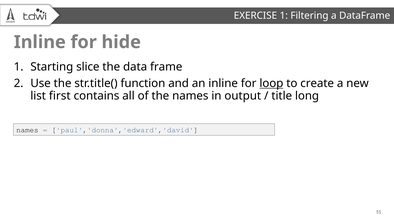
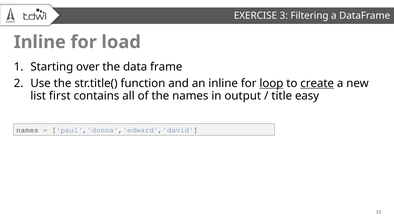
EXERCISE 1: 1 -> 3
hide: hide -> load
slice: slice -> over
create underline: none -> present
long: long -> easy
